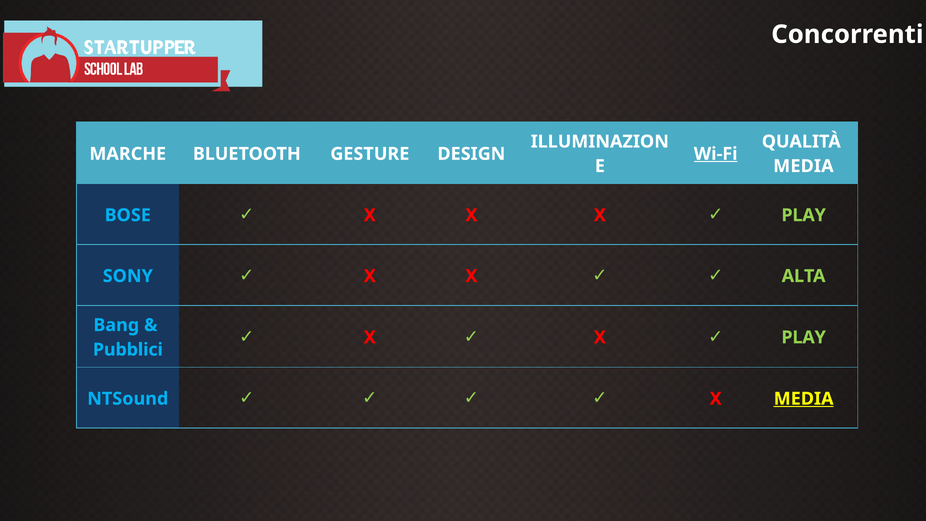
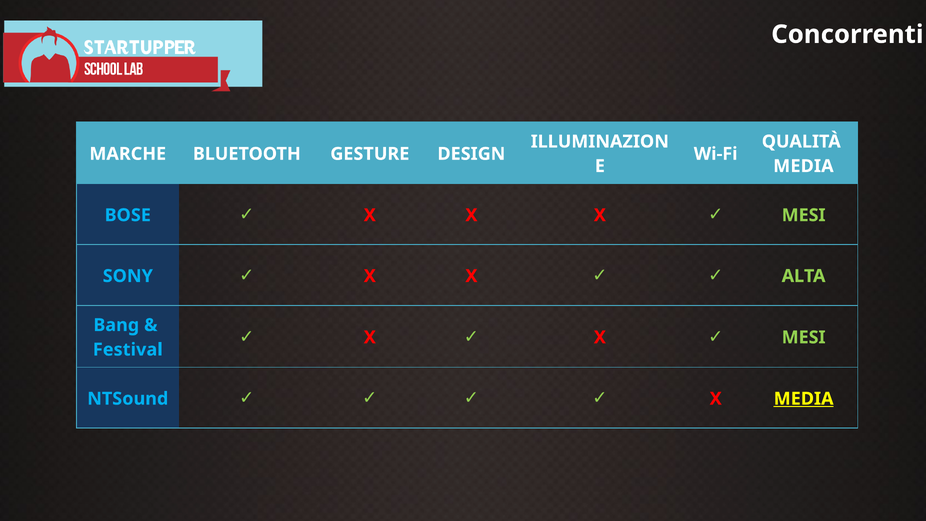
Wi-Fi underline: present -> none
PLAY at (804, 215): PLAY -> MESI
PLAY at (804, 337): PLAY -> MESI
Pubblici: Pubblici -> Festival
